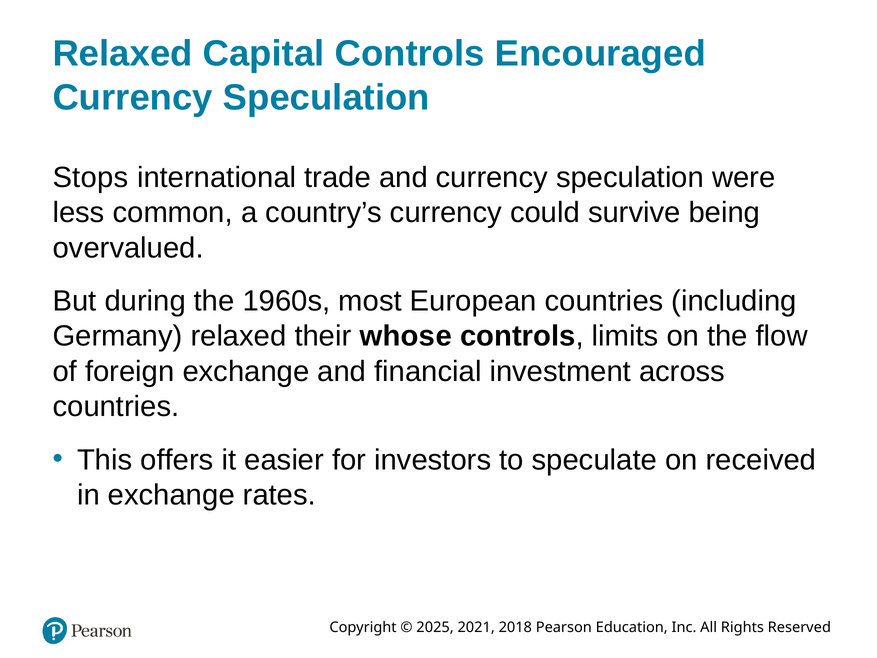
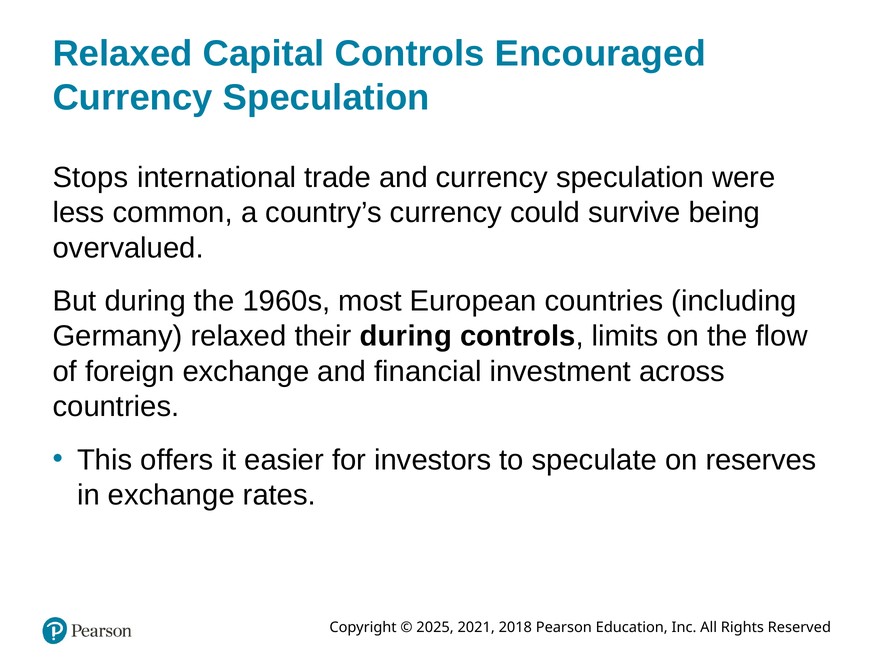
their whose: whose -> during
received: received -> reserves
